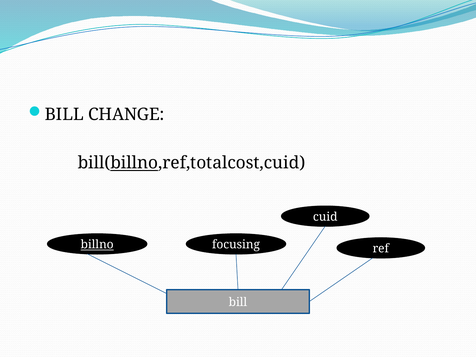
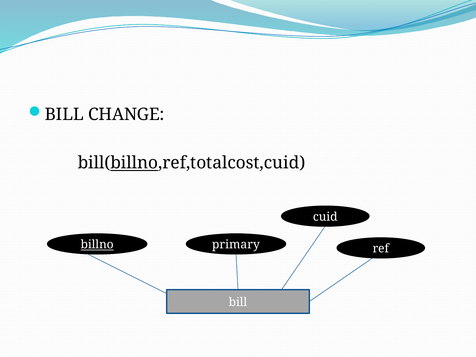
focusing: focusing -> primary
